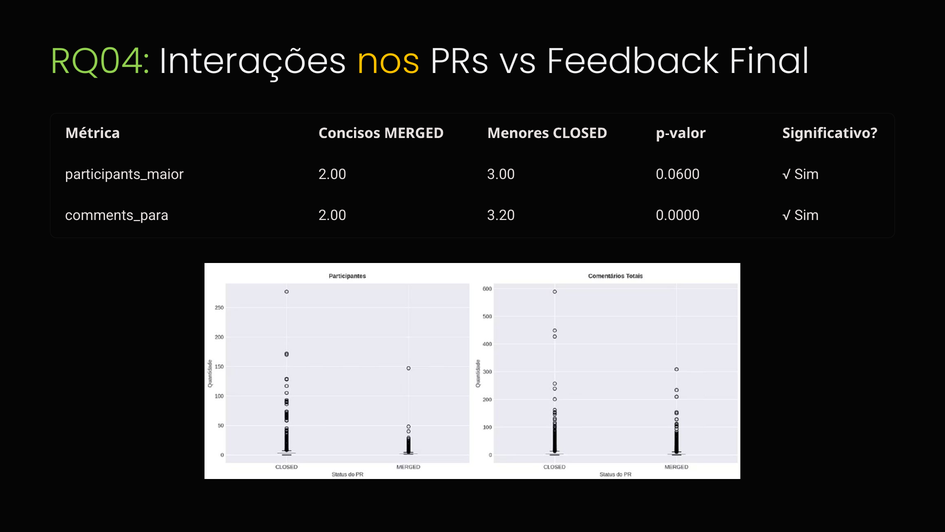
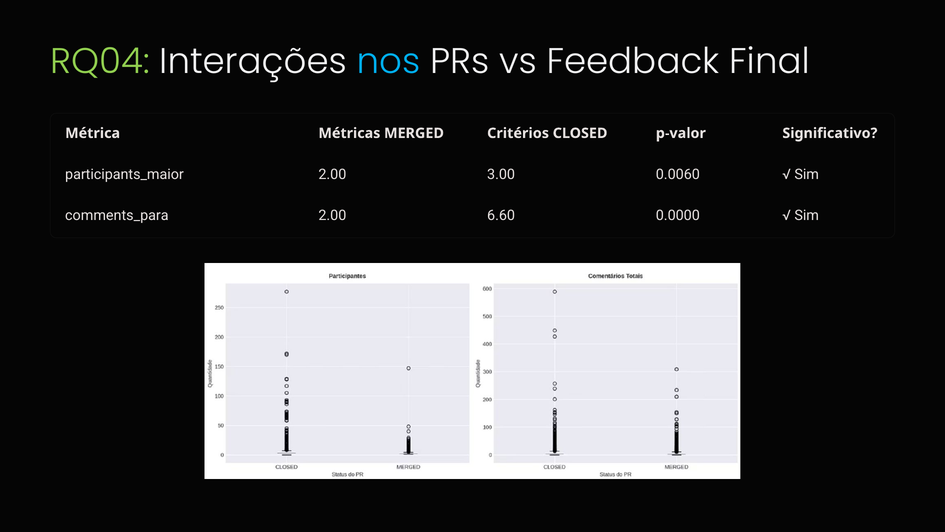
nos colour: yellow -> light blue
Concisos: Concisos -> Métricas
Menores: Menores -> Critérios
0.0600: 0.0600 -> 0.0060
3.20: 3.20 -> 6.60
